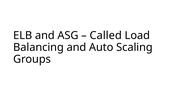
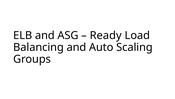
Called: Called -> Ready
